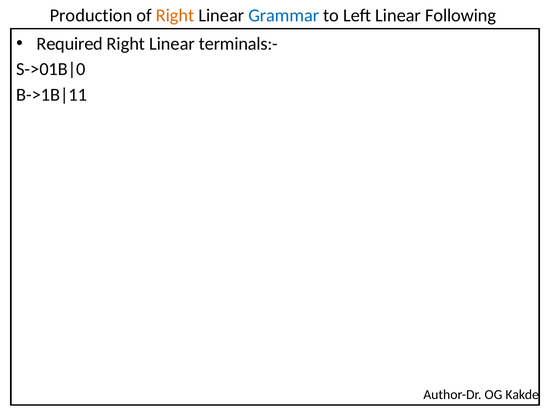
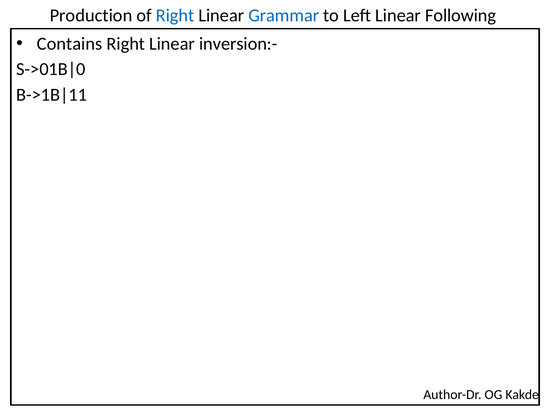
Right at (175, 16) colour: orange -> blue
Required: Required -> Contains
terminals:-: terminals:- -> inversion:-
